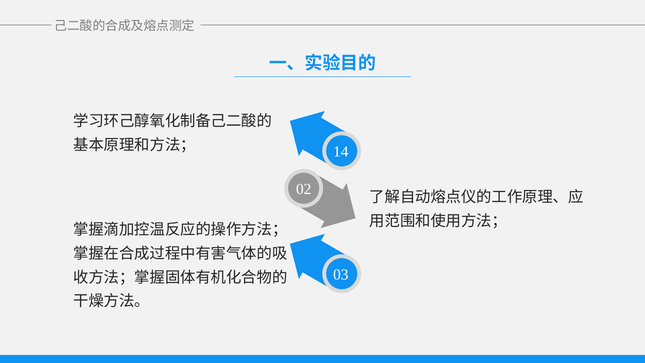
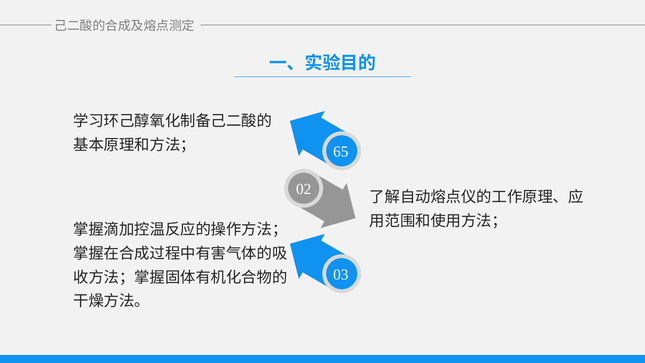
14: 14 -> 65
